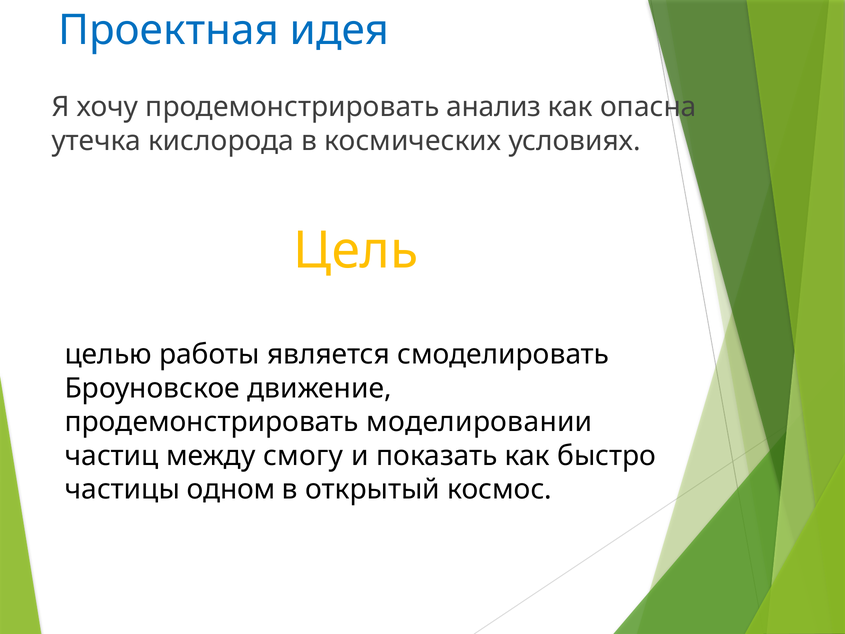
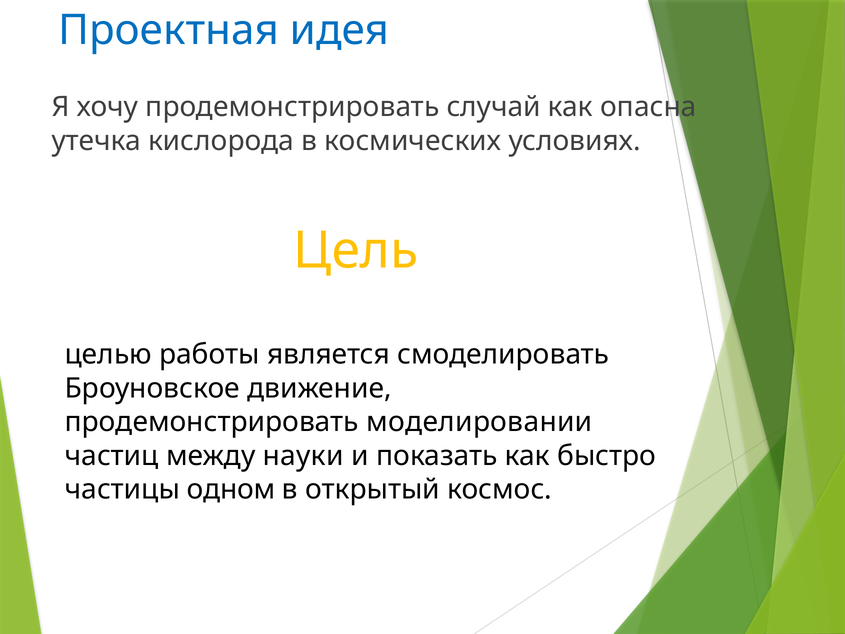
анализ: анализ -> случай
смогу: смогу -> науки
